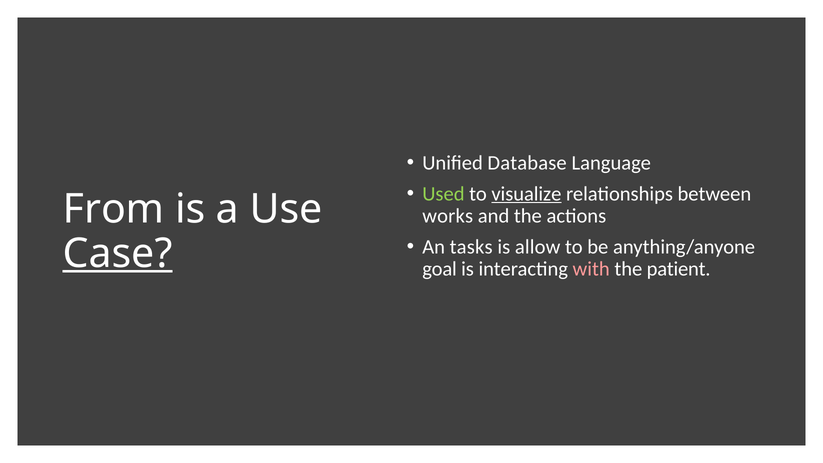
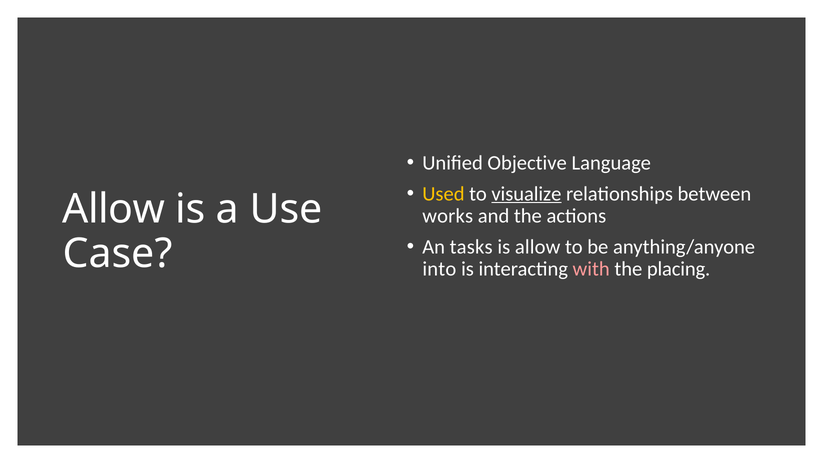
Database: Database -> Objective
Used colour: light green -> yellow
From at (114, 209): From -> Allow
Case underline: present -> none
goal: goal -> into
patient: patient -> placing
